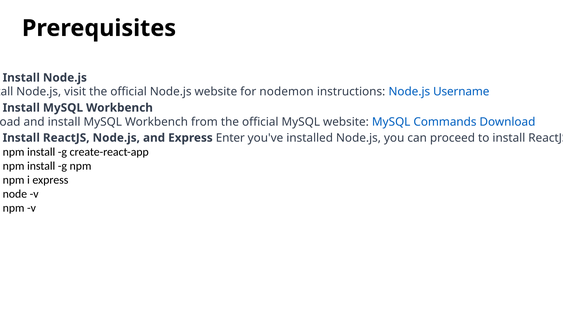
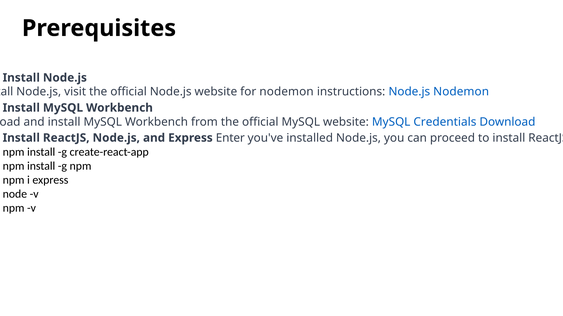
Node.js Username: Username -> Nodemon
MySQL Commands: Commands -> Credentials
